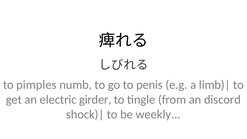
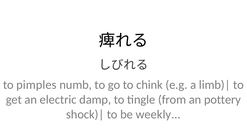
penis: penis -> chink
girder: girder -> damp
discord: discord -> pottery
